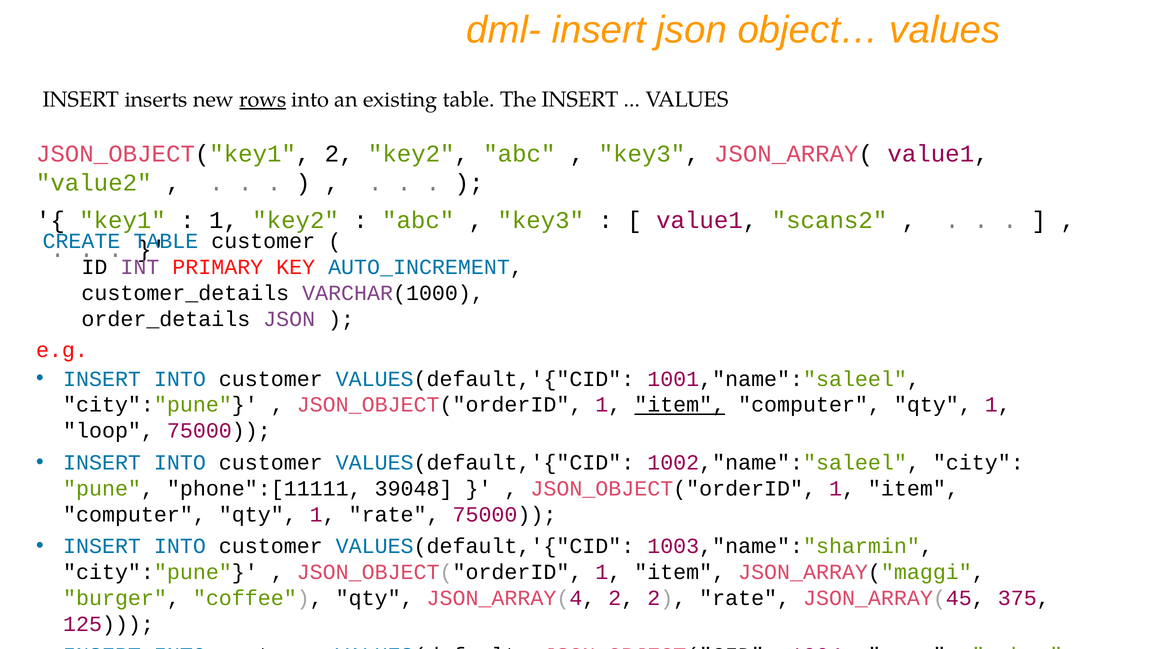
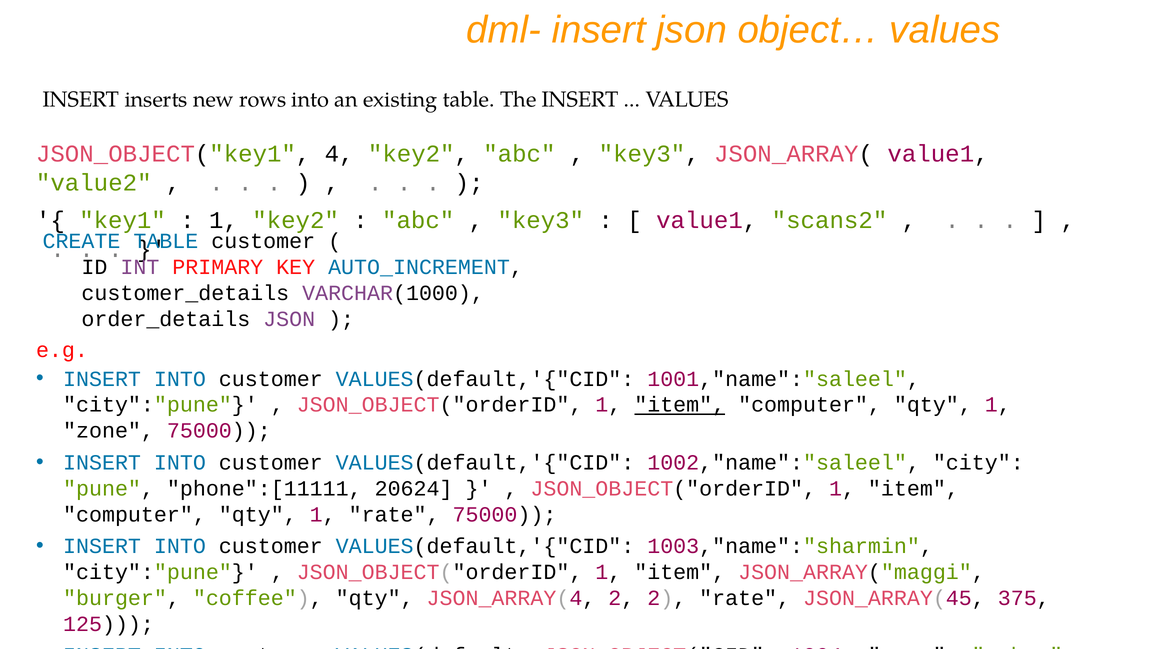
rows underline: present -> none
JSON_OBJECT("key1 2: 2 -> 4
loop: loop -> zone
39048: 39048 -> 20624
